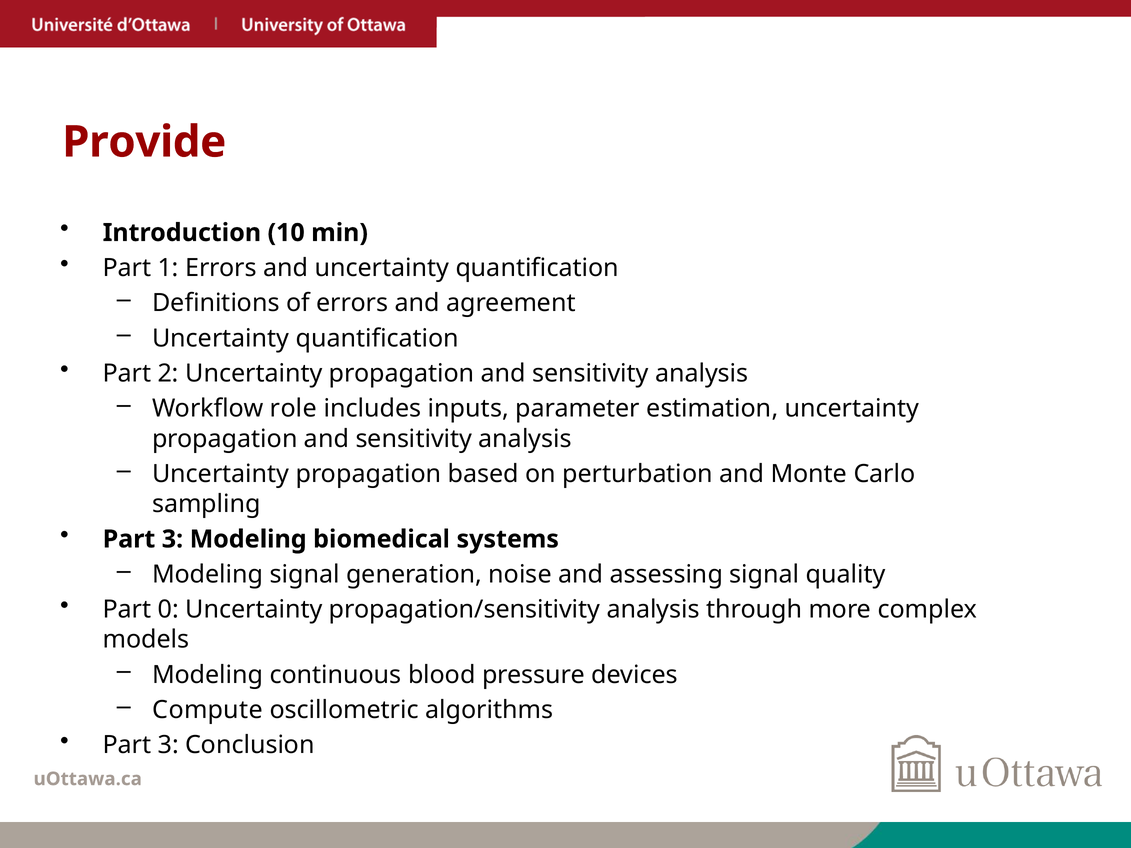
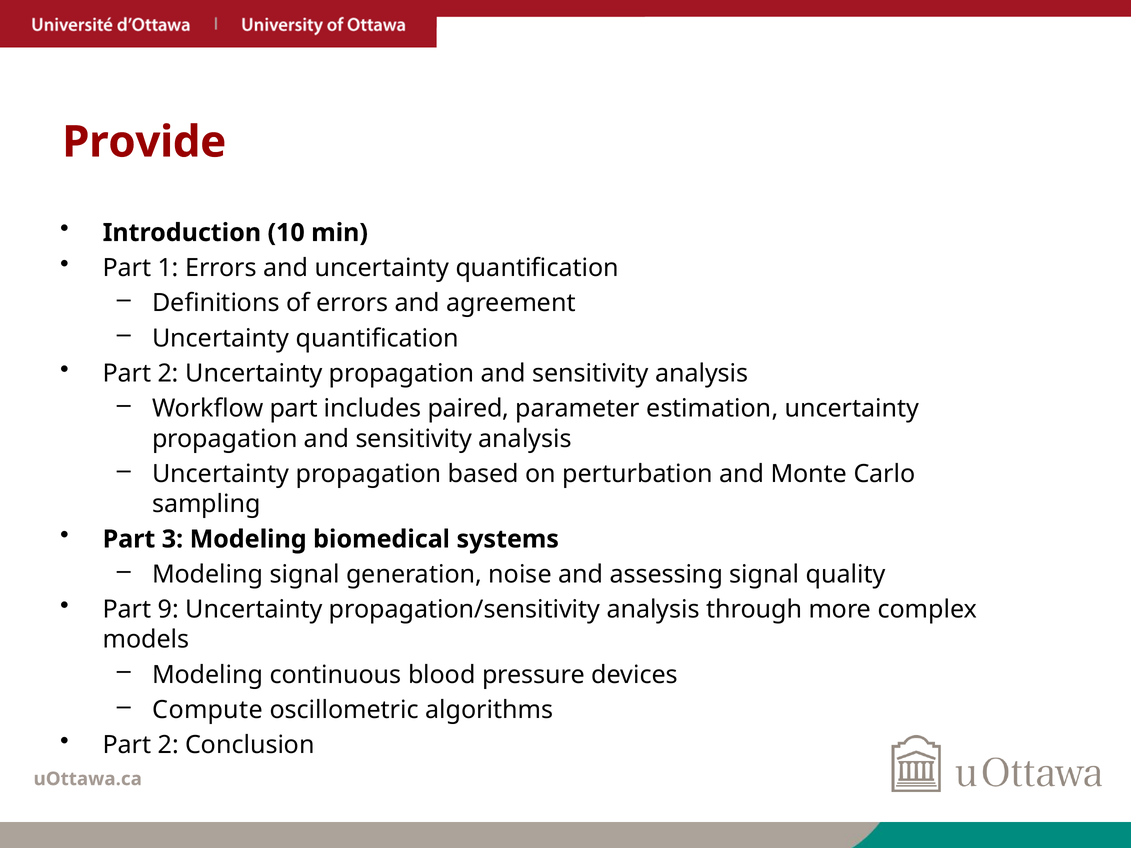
Workflow role: role -> part
inputs: inputs -> paired
0: 0 -> 9
3 at (168, 745): 3 -> 2
